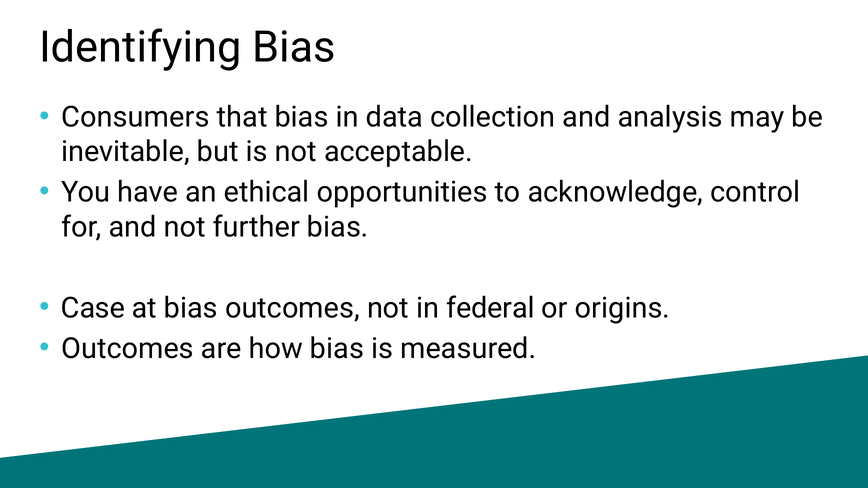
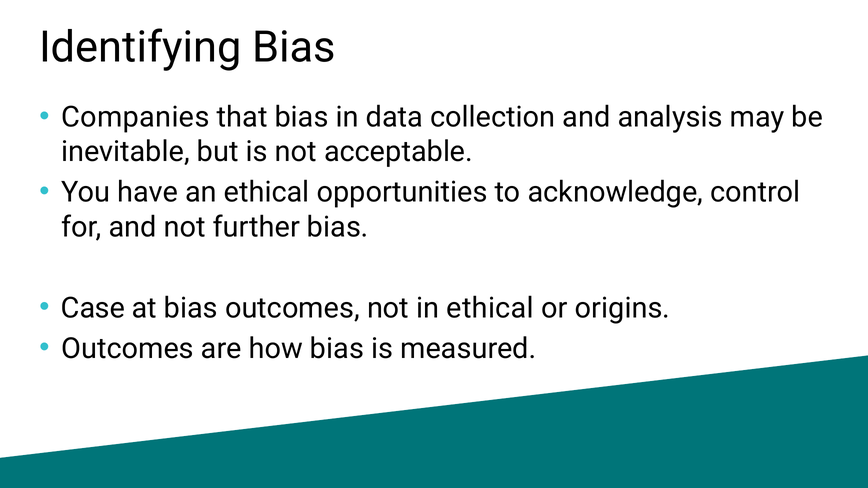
Consumers: Consumers -> Companies
in federal: federal -> ethical
